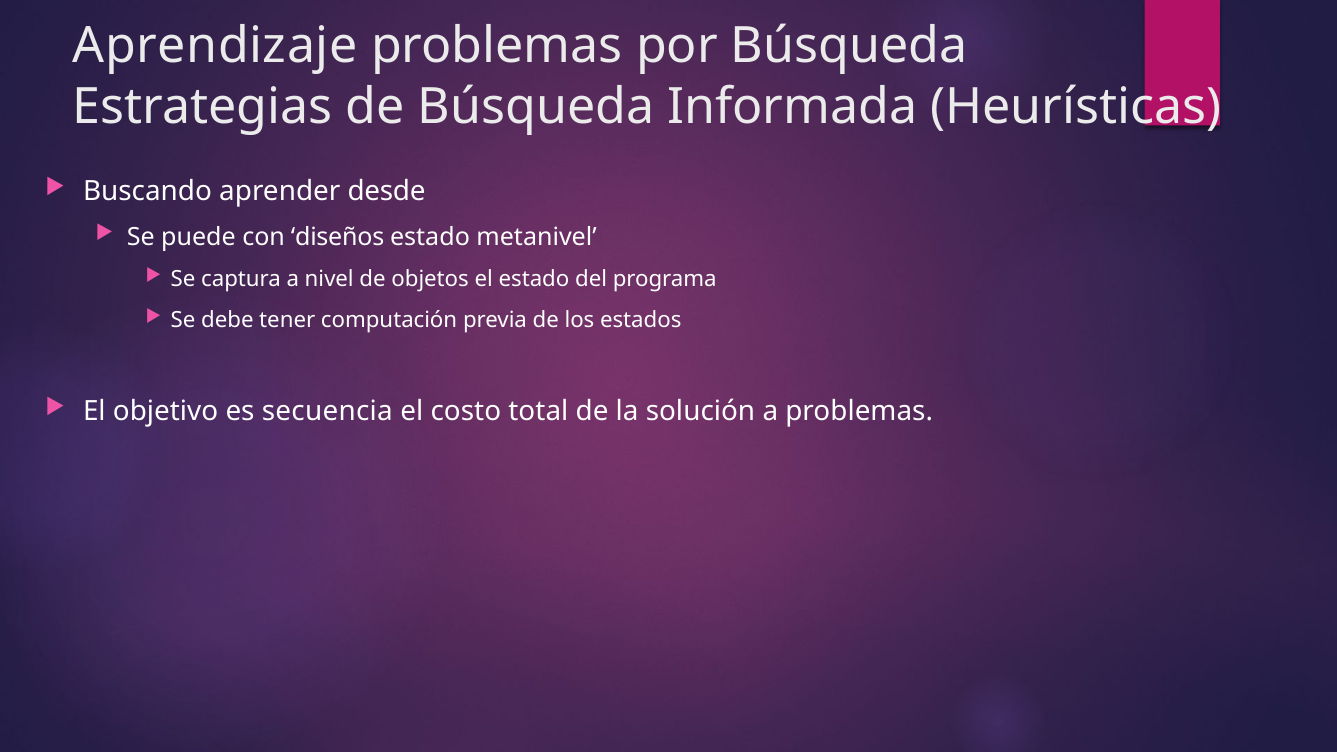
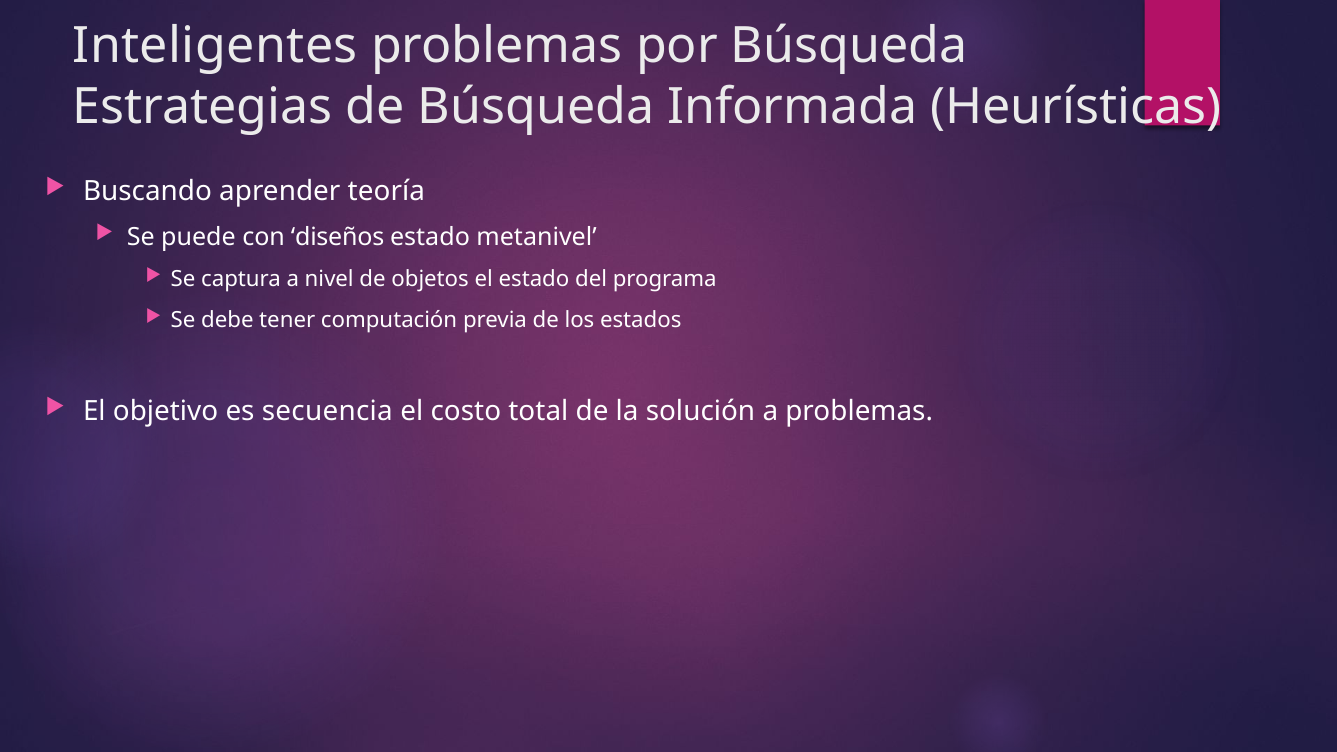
Aprendizaje: Aprendizaje -> Inteligentes
desde: desde -> teoría
